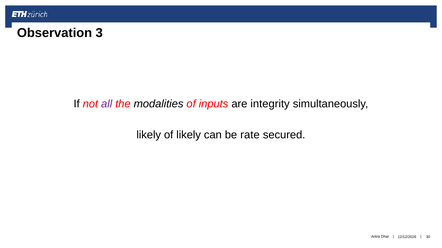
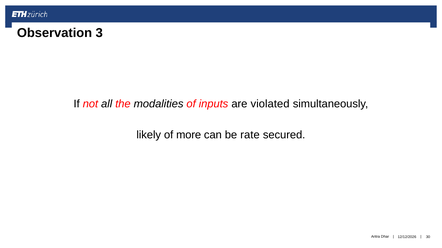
all colour: purple -> black
integrity: integrity -> violated
of likely: likely -> more
